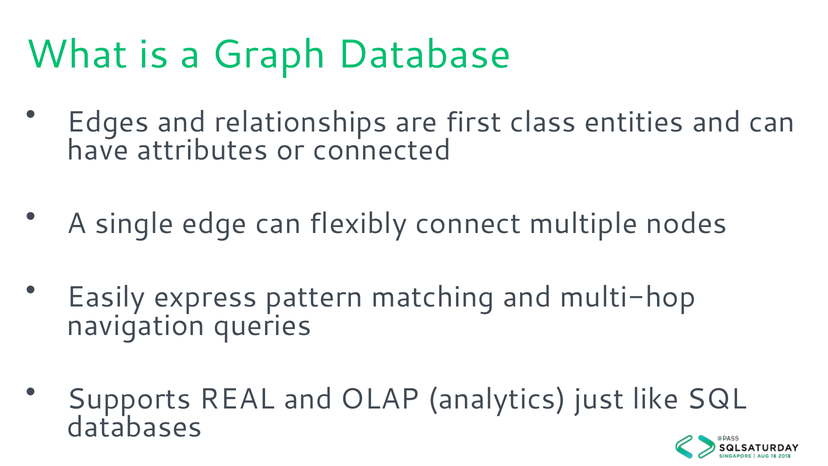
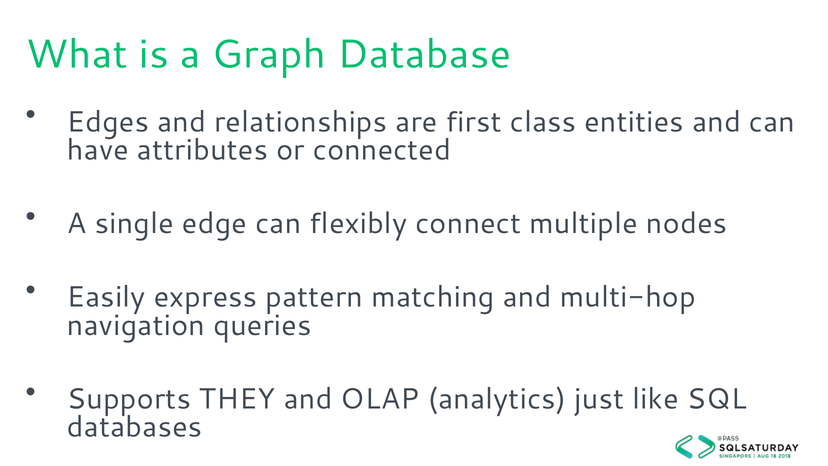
REAL: REAL -> THEY
